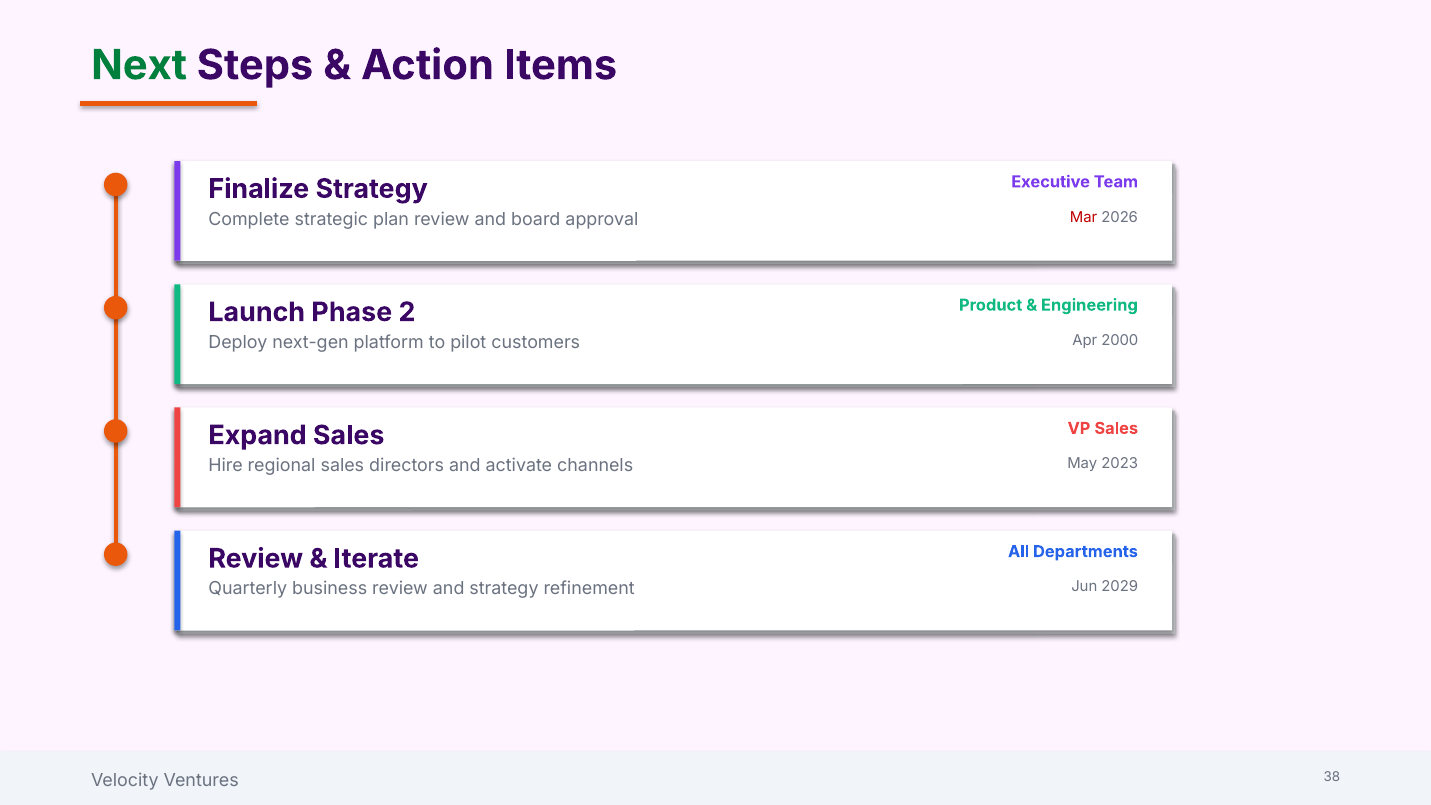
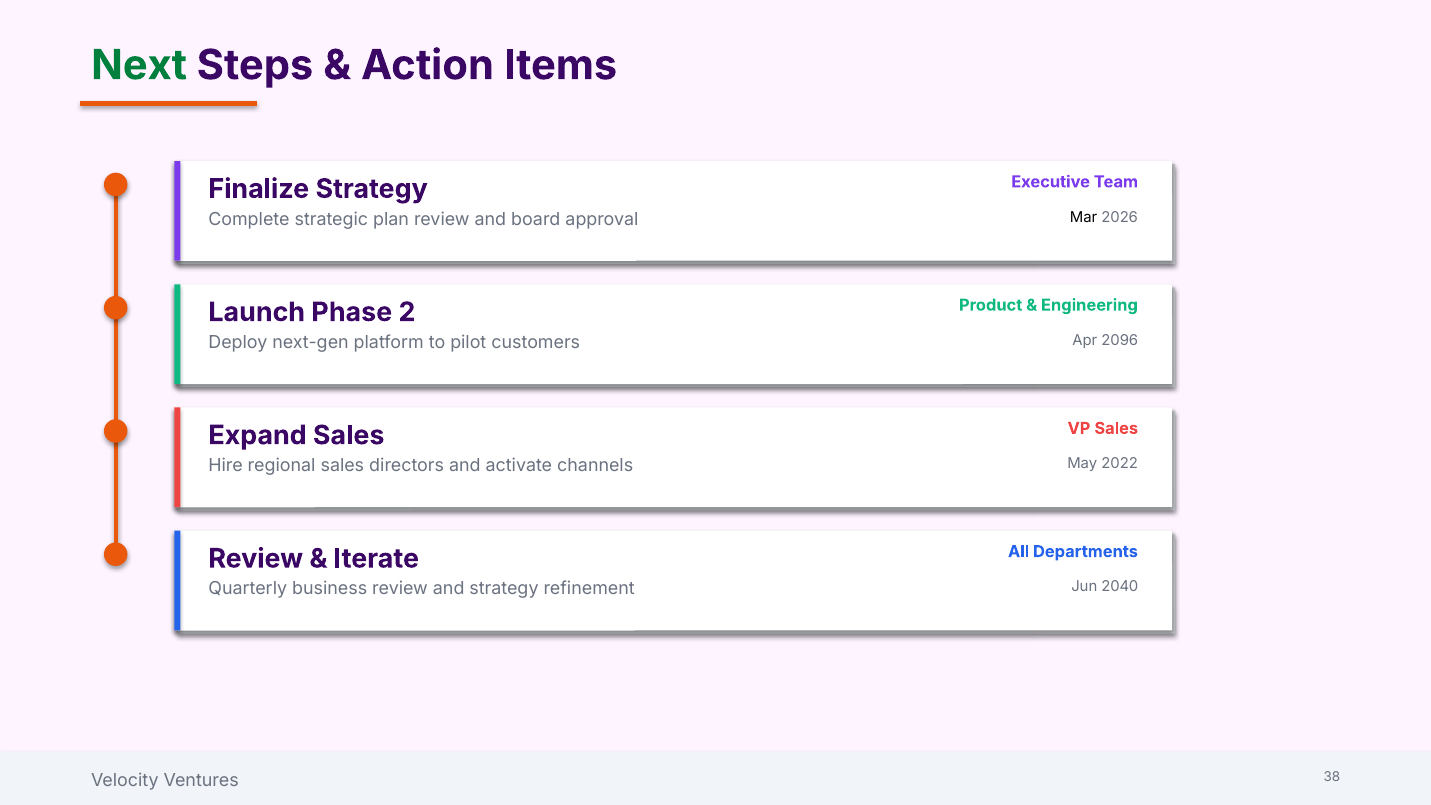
Mar colour: red -> black
2000: 2000 -> 2096
2023: 2023 -> 2022
2029: 2029 -> 2040
